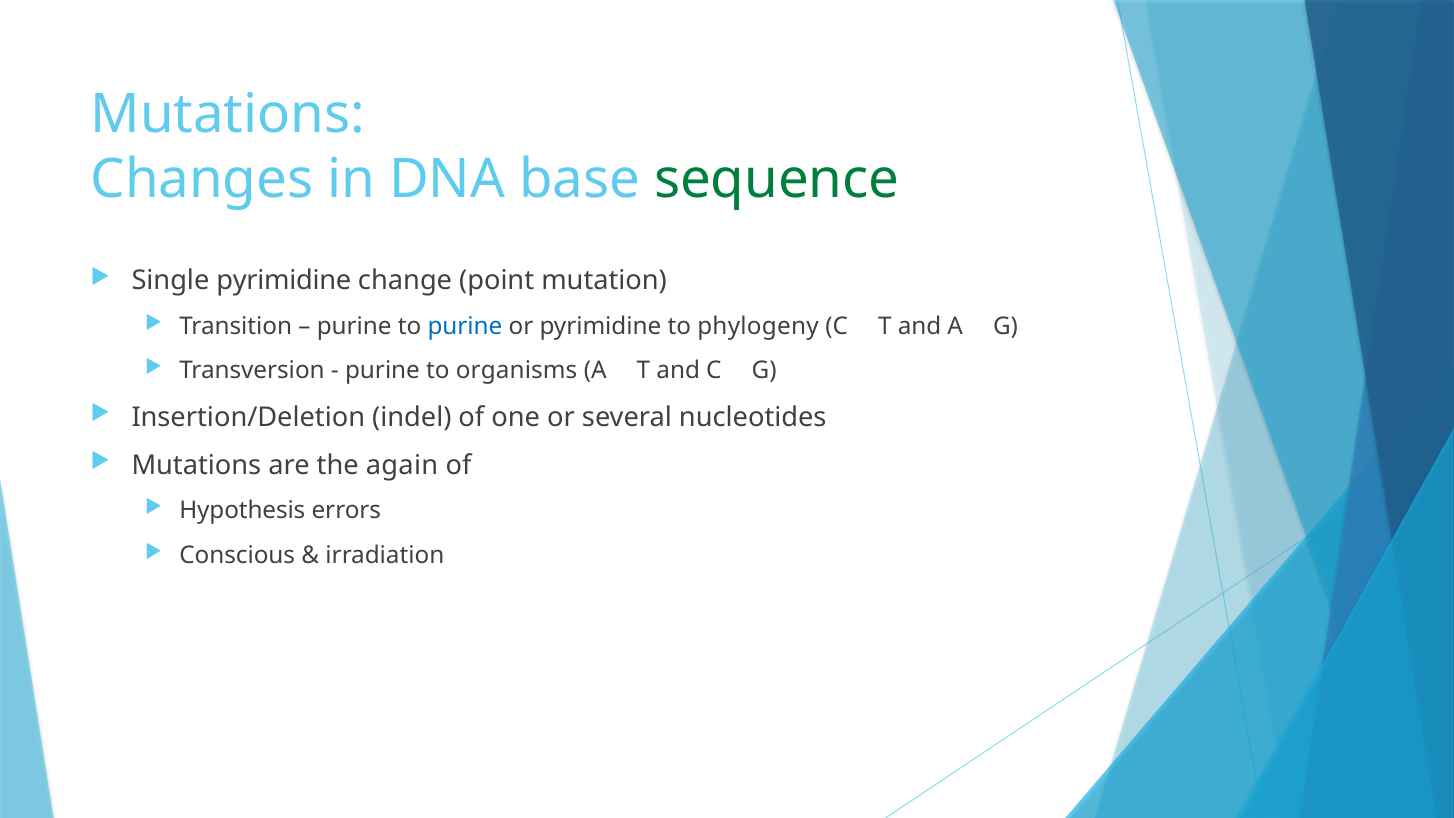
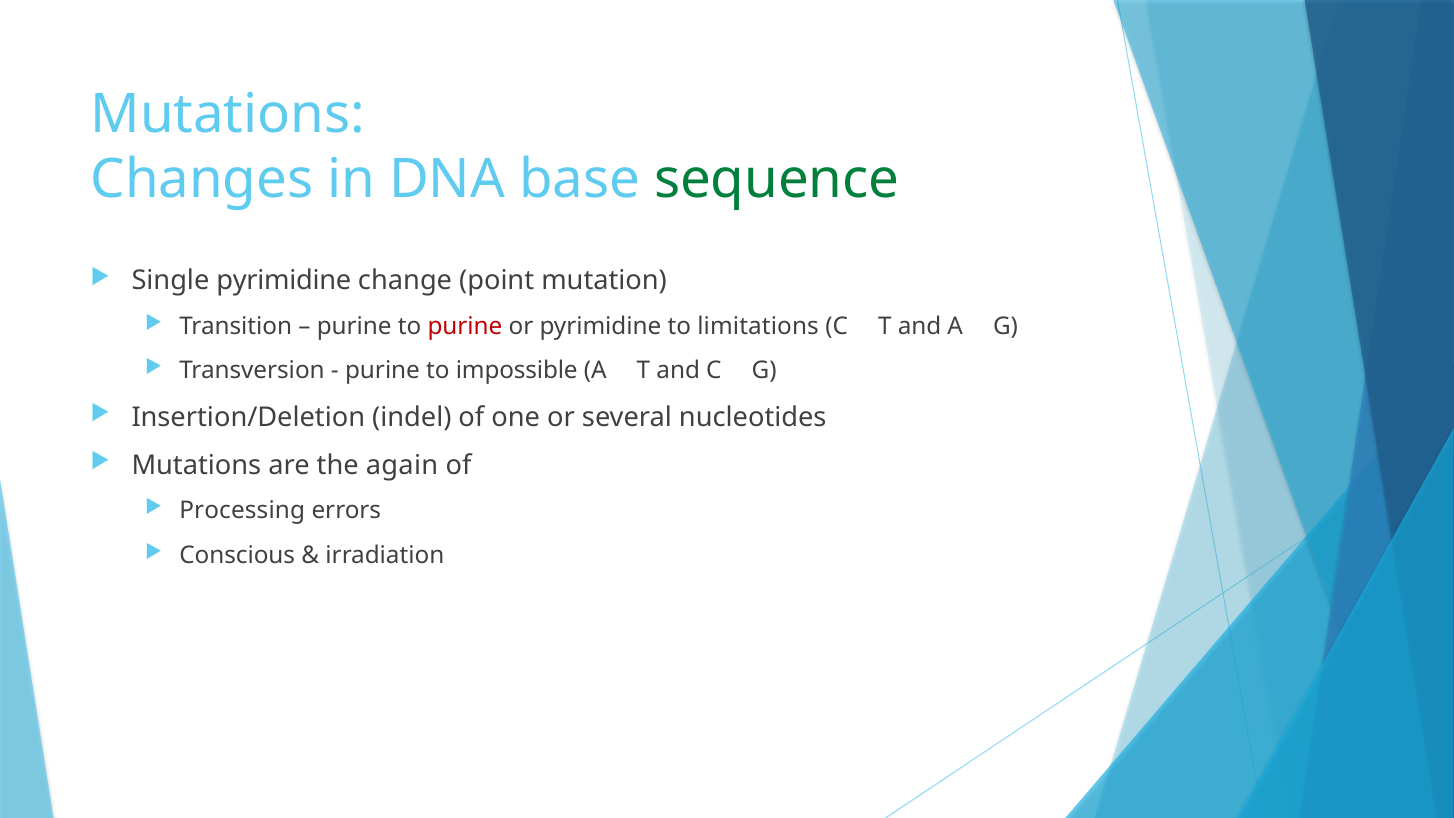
purine at (465, 327) colour: blue -> red
phylogeny: phylogeny -> limitations
organisms: organisms -> impossible
Hypothesis: Hypothesis -> Processing
